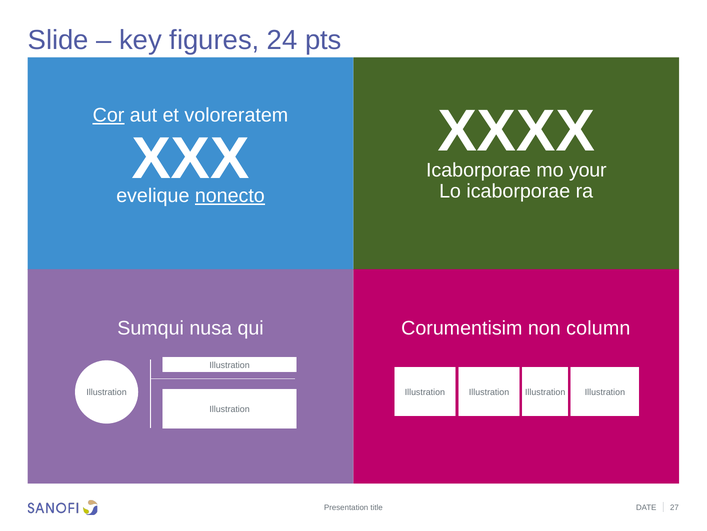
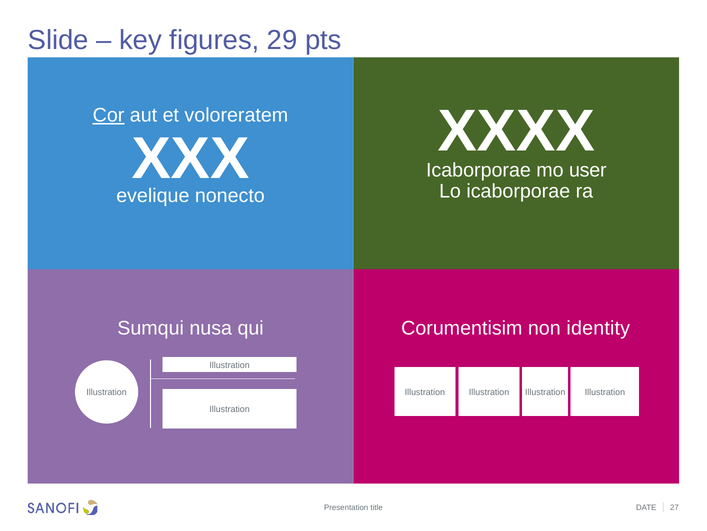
24: 24 -> 29
your: your -> user
nonecto underline: present -> none
column: column -> identity
